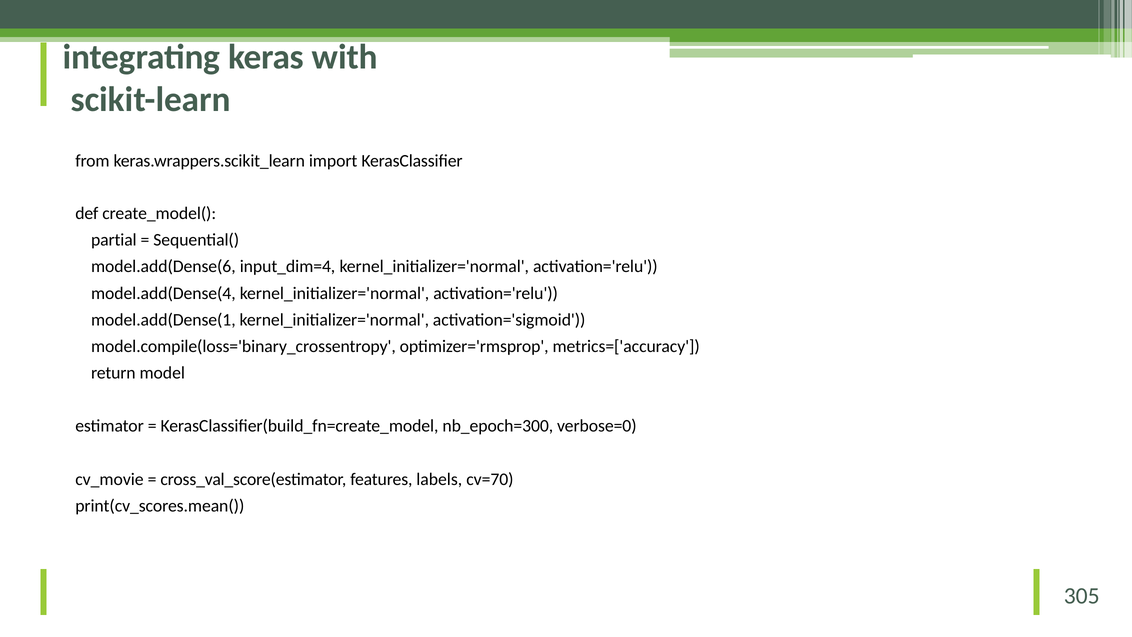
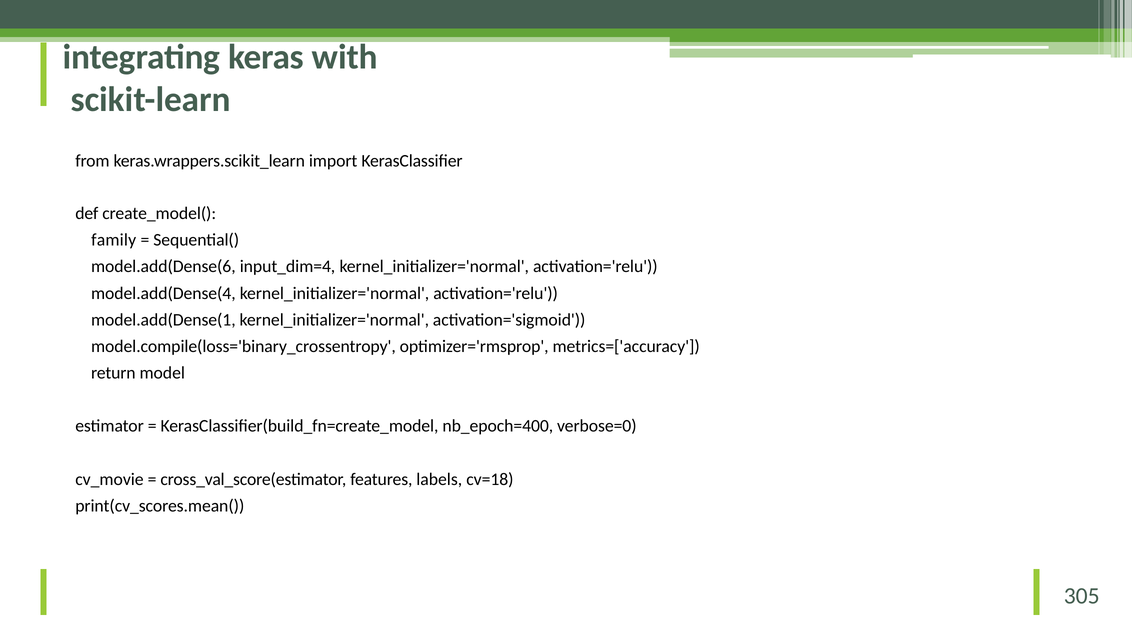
partial: partial -> family
nb_epoch=300: nb_epoch=300 -> nb_epoch=400
cv=70: cv=70 -> cv=18
